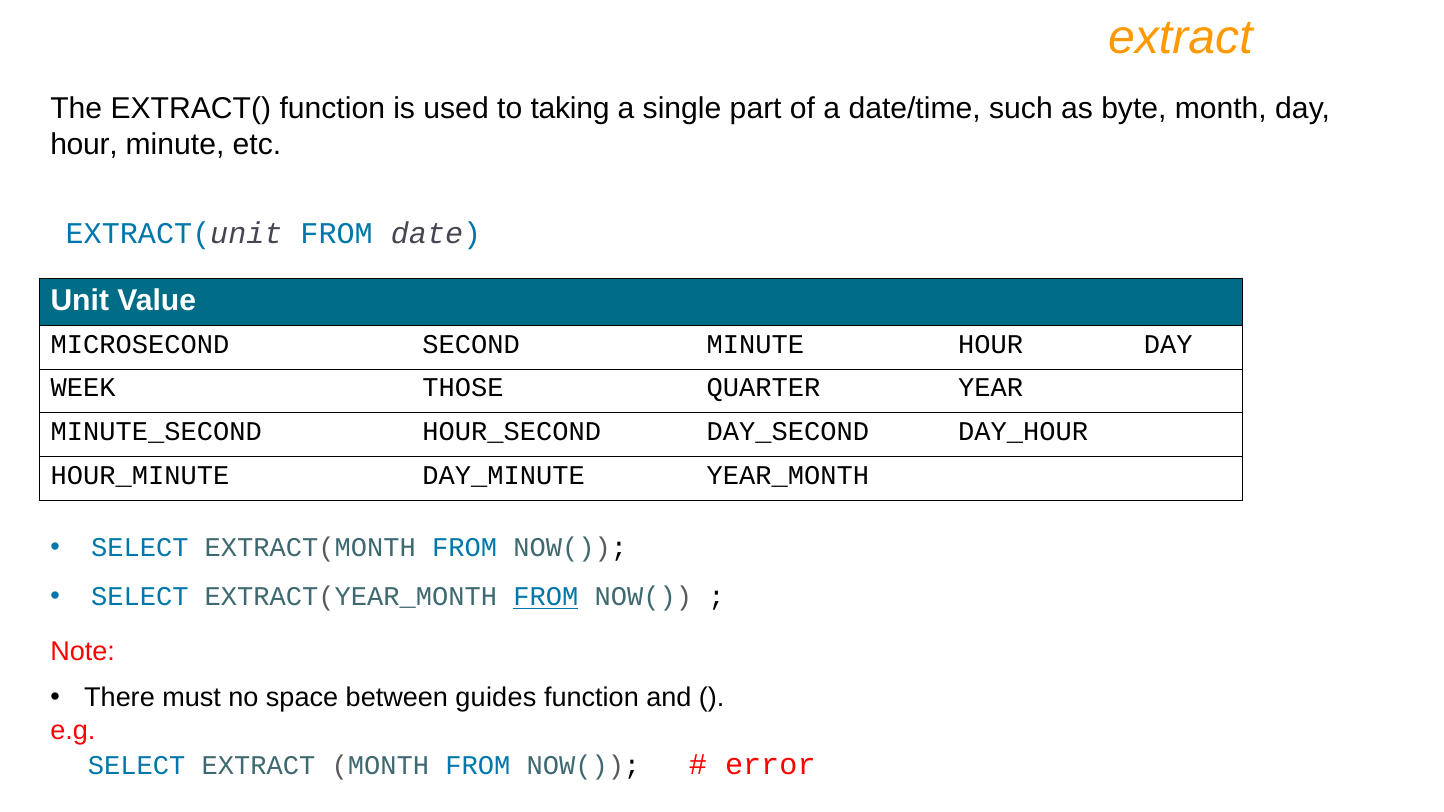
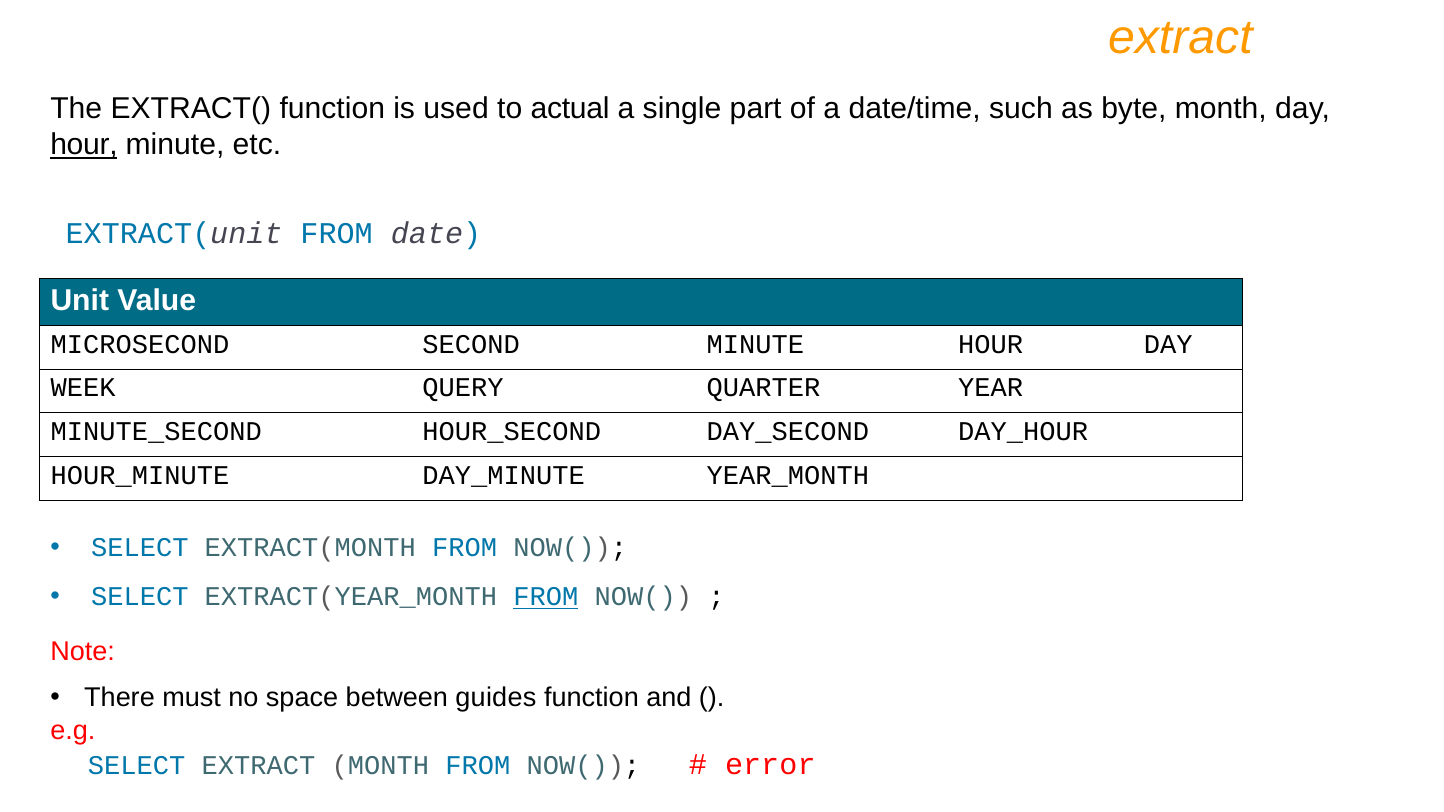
taking: taking -> actual
hour at (84, 145) underline: none -> present
THOSE: THOSE -> QUERY
